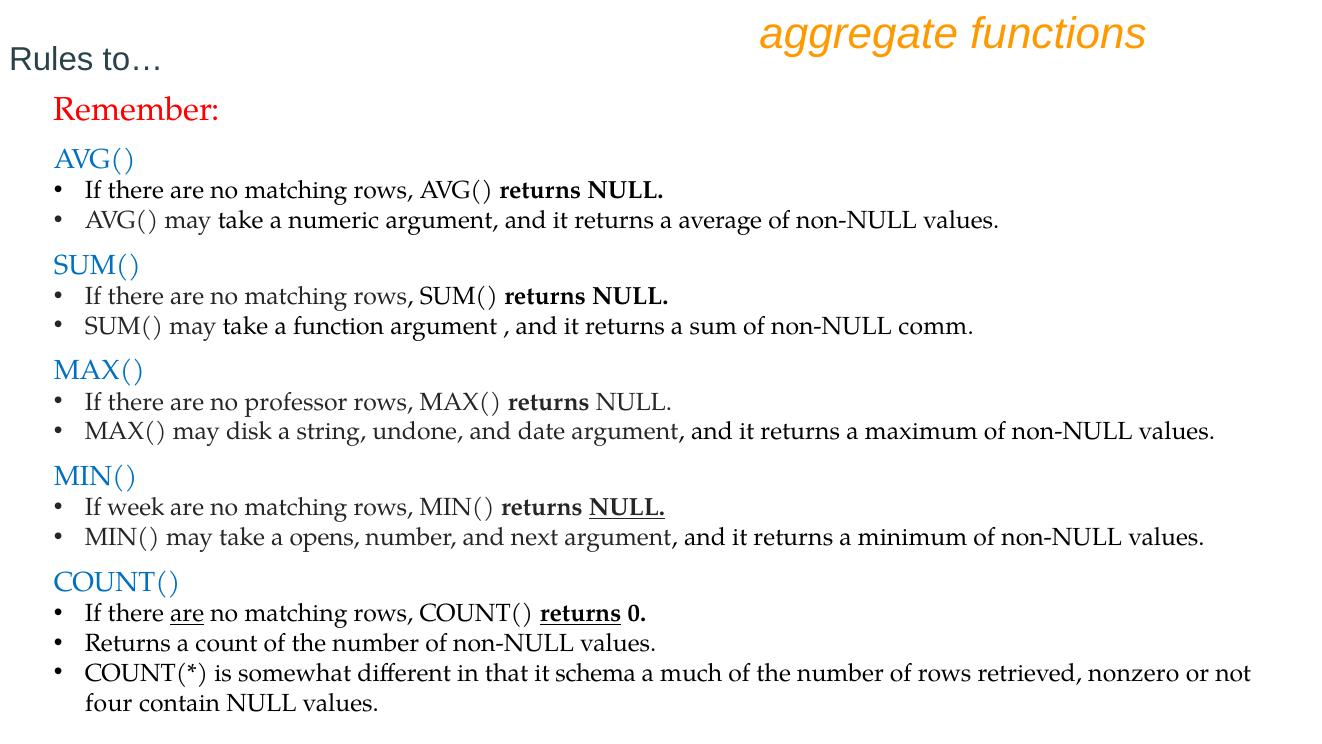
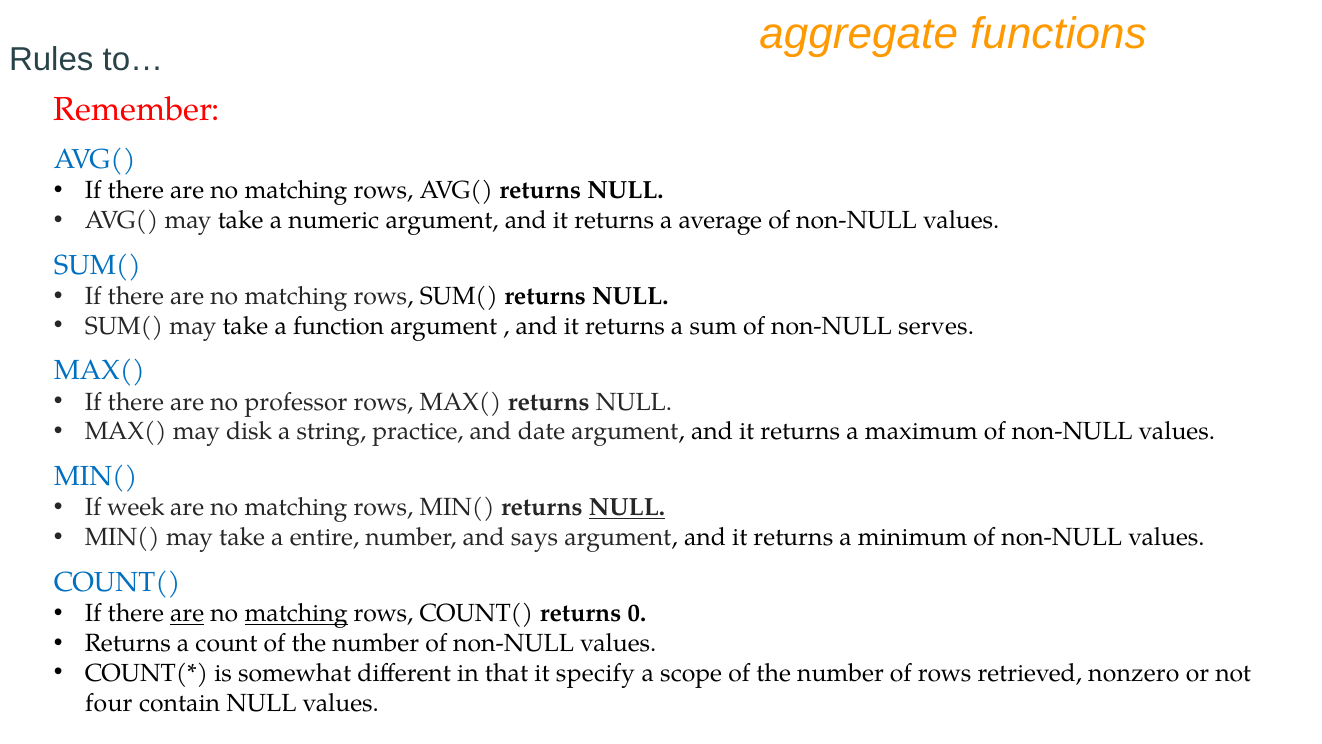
comm: comm -> serves
undone: undone -> practice
opens: opens -> entire
next: next -> says
matching at (296, 613) underline: none -> present
returns at (581, 613) underline: present -> none
schema: schema -> specify
much: much -> scope
